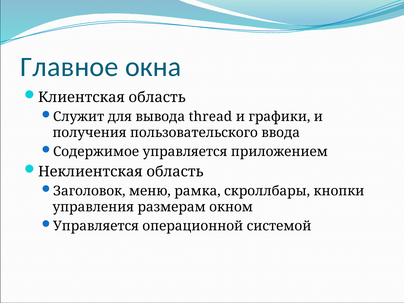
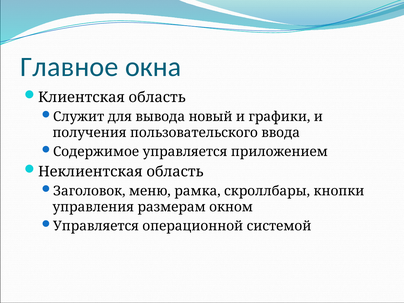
thread: thread -> новый
